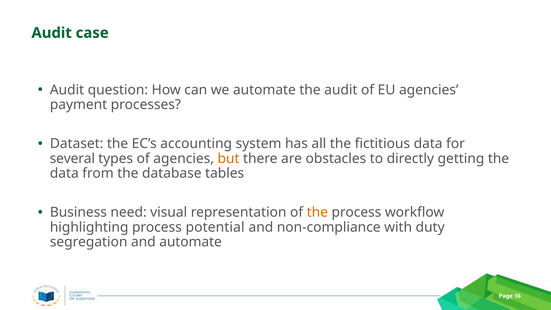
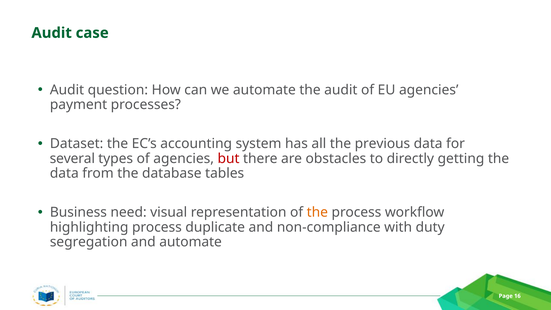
fictitious: fictitious -> previous
but colour: orange -> red
potential: potential -> duplicate
